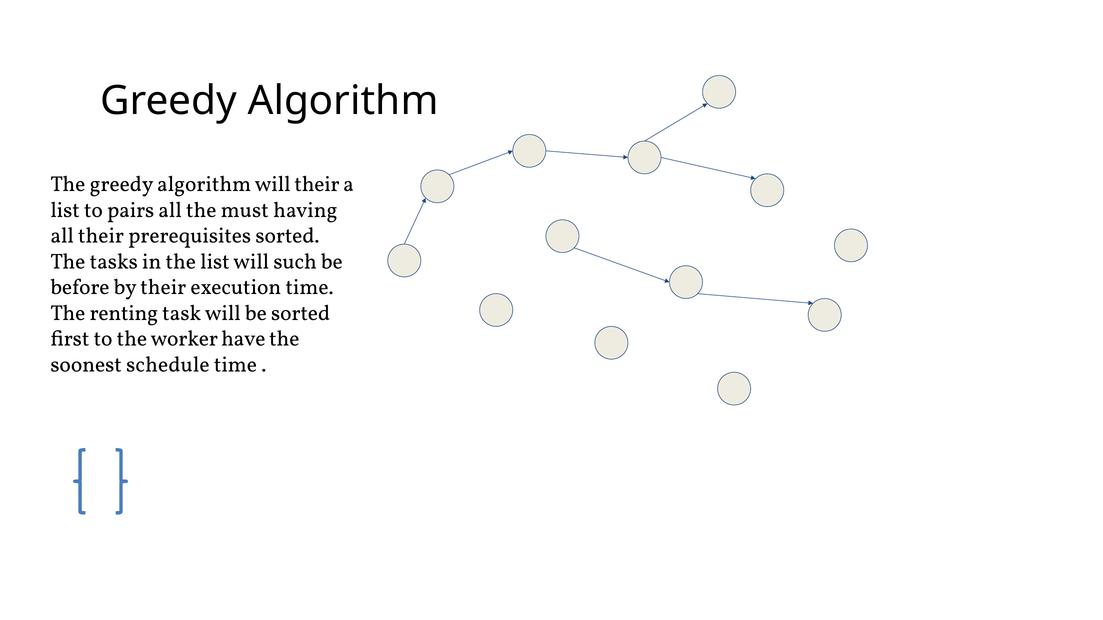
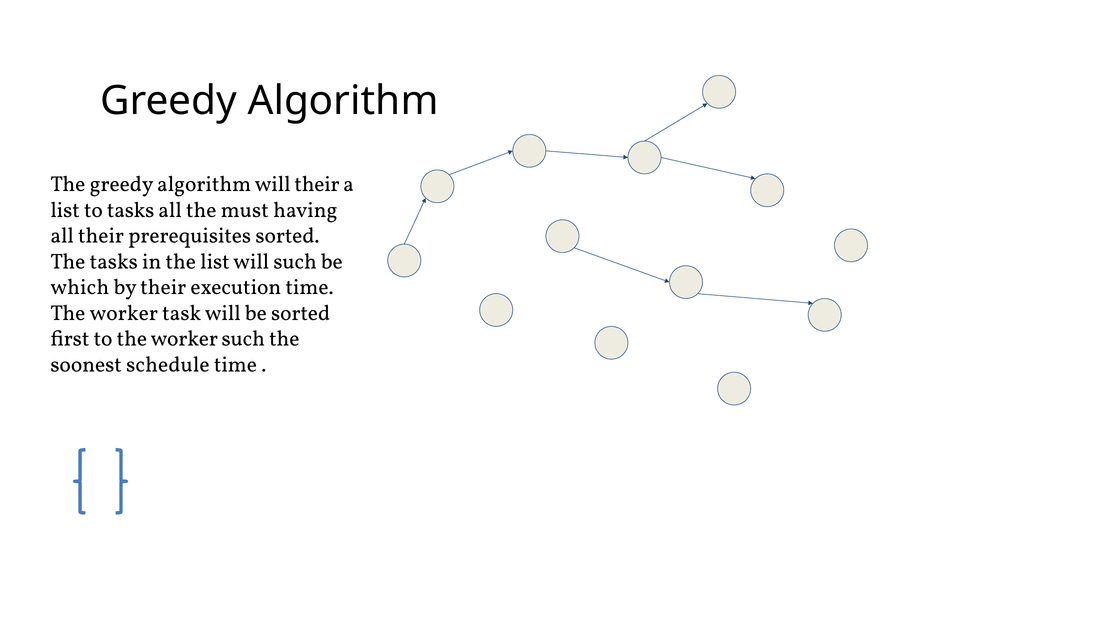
to pairs: pairs -> tasks
before: before -> which
renting at (124, 313): renting -> worker
worker have: have -> such
